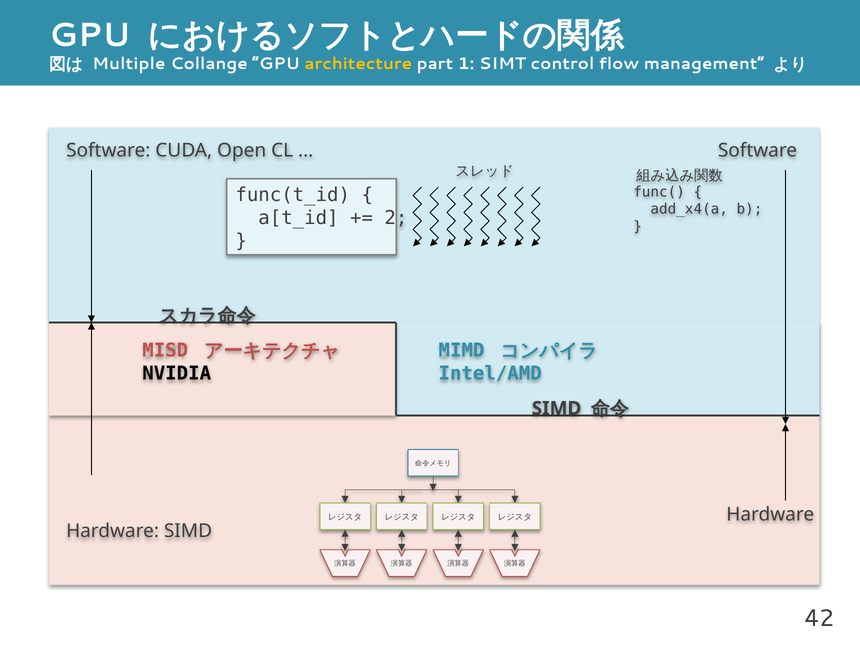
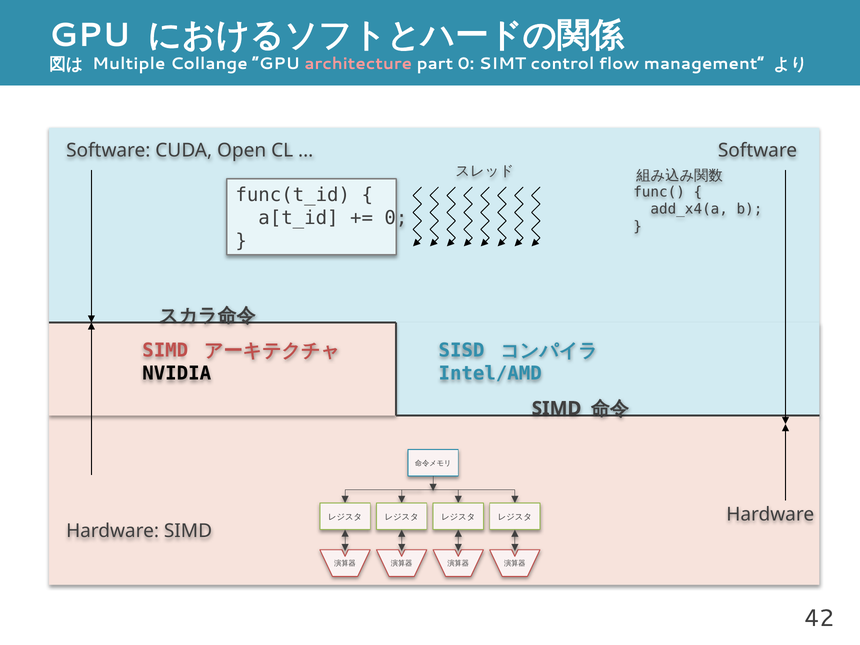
architecture colour: yellow -> pink
part 1: 1 -> 0
2 at (396, 218): 2 -> 0
MISD at (165, 350): MISD -> SIMD
MIMD: MIMD -> SISD
